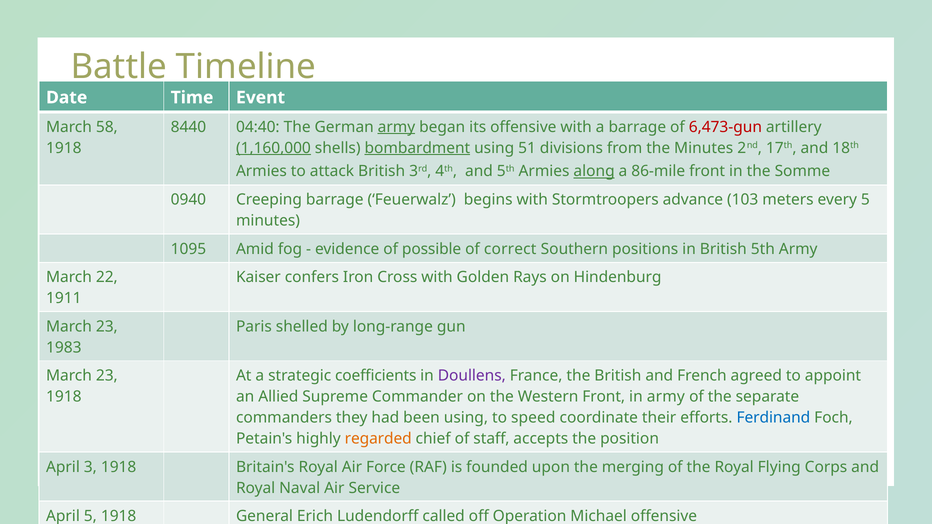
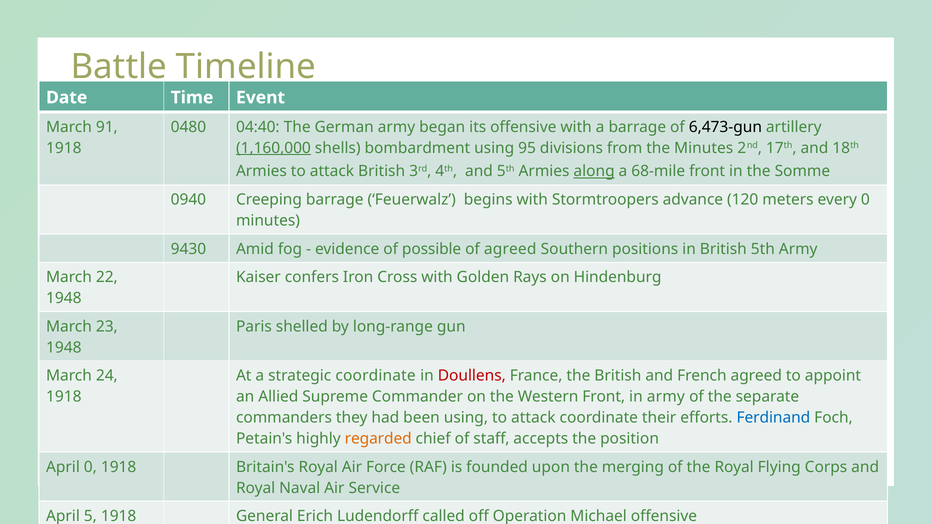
58: 58 -> 91
8440: 8440 -> 0480
army at (396, 127) underline: present -> none
6,473-gun colour: red -> black
bombardment underline: present -> none
51: 51 -> 95
86-mile: 86-mile -> 68-mile
103: 103 -> 120
every 5: 5 -> 0
1095: 1095 -> 9430
of correct: correct -> agreed
1911 at (64, 298): 1911 -> 1948
1983 at (64, 348): 1983 -> 1948
23 at (107, 376): 23 -> 24
strategic coefficients: coefficients -> coordinate
Doullens colour: purple -> red
using to speed: speed -> attack
April 3: 3 -> 0
